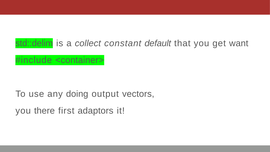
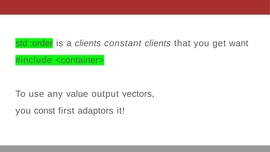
std::delim: std::delim -> std::order
a collect: collect -> clients
constant default: default -> clients
doing: doing -> value
there: there -> const
